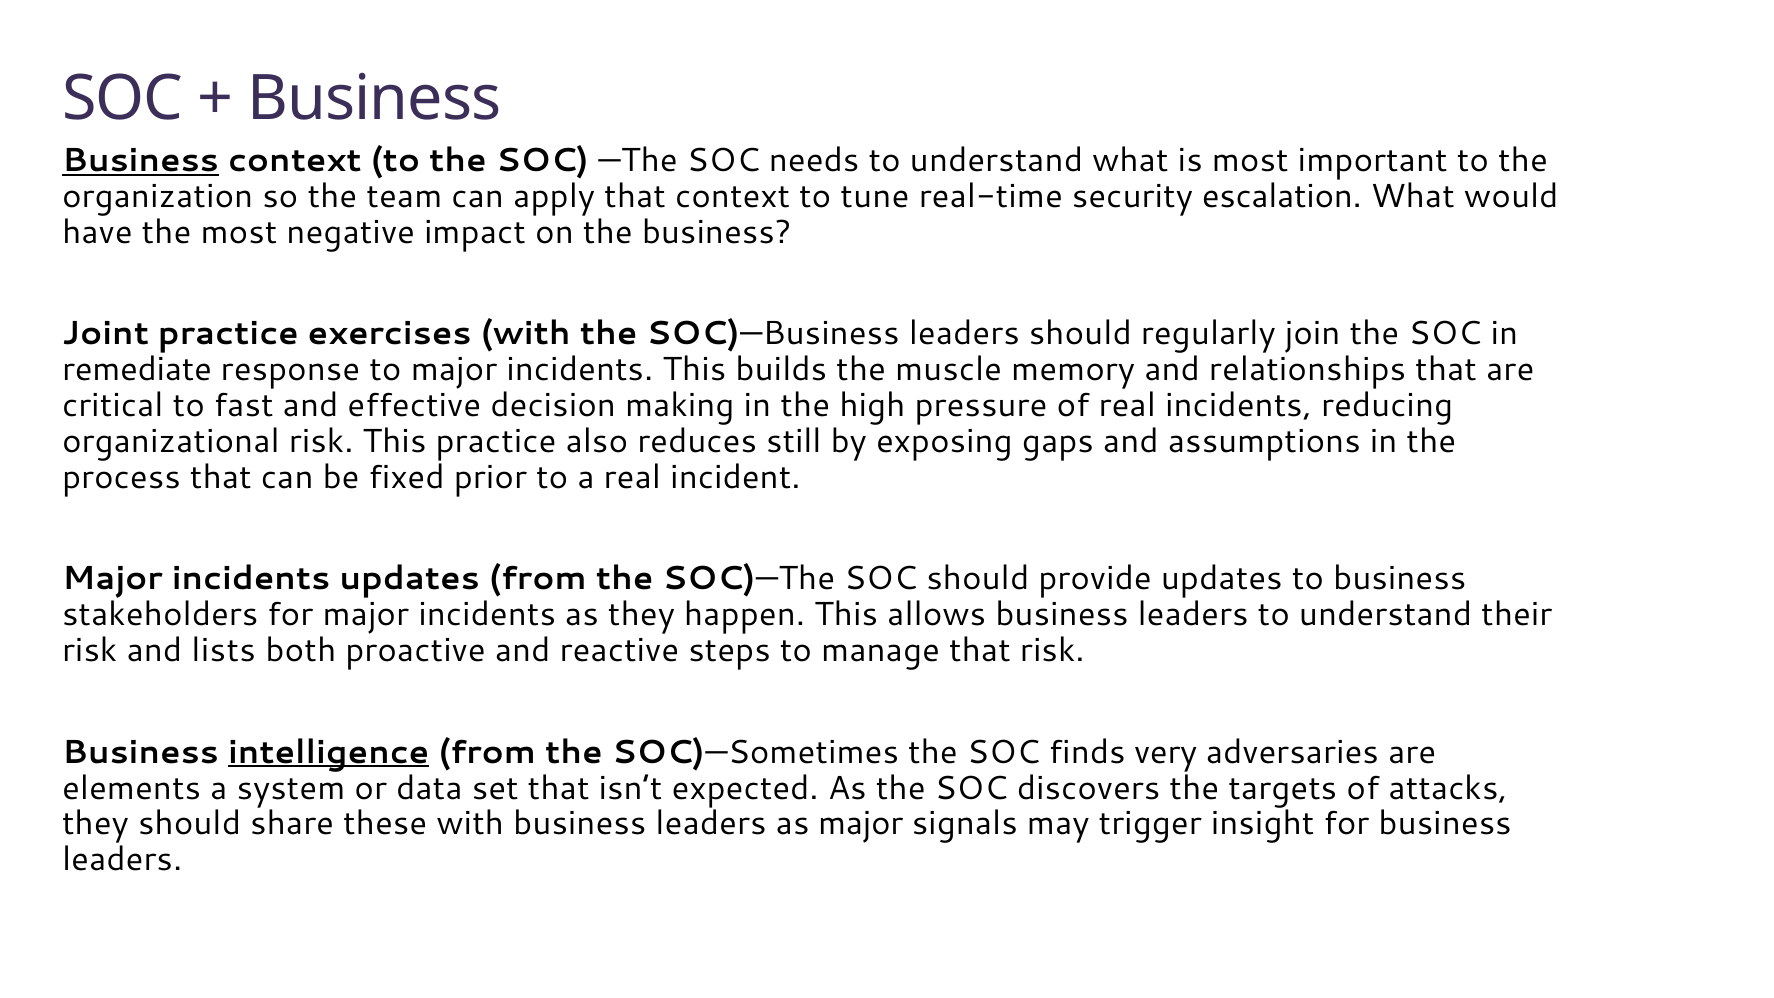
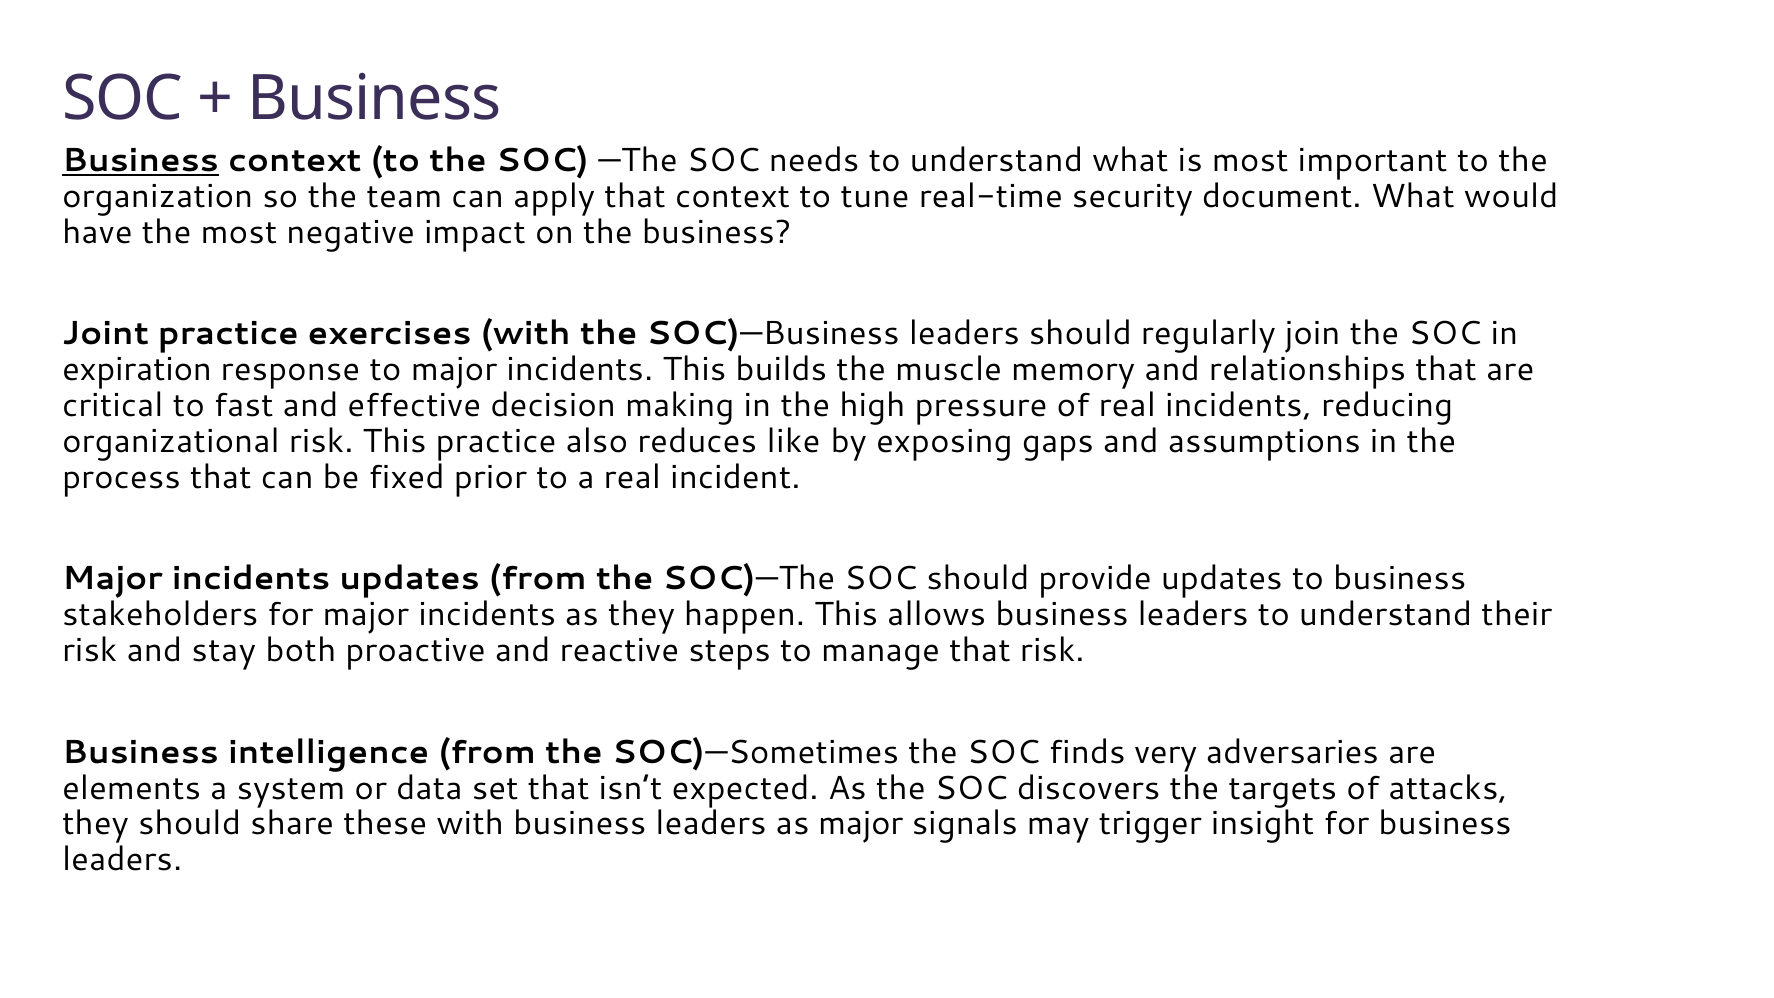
escalation: escalation -> document
remediate: remediate -> expiration
still: still -> like
lists: lists -> stay
intelligence underline: present -> none
